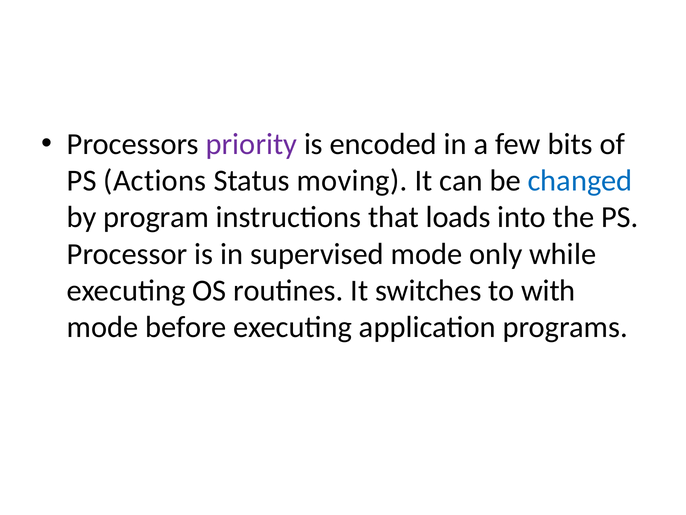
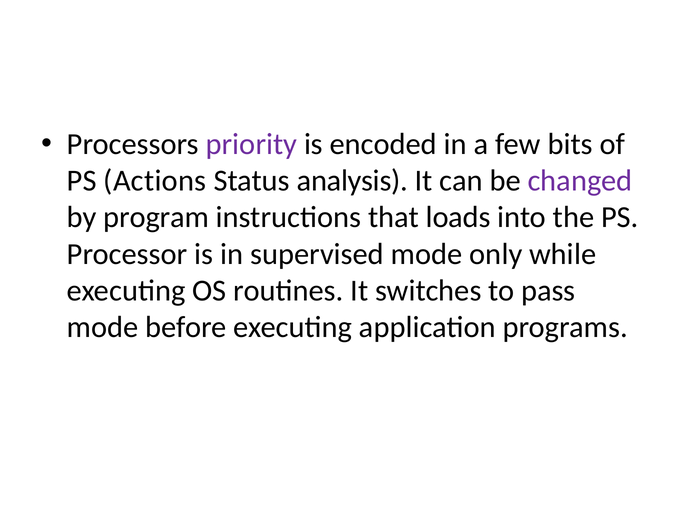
moving: moving -> analysis
changed colour: blue -> purple
with: with -> pass
